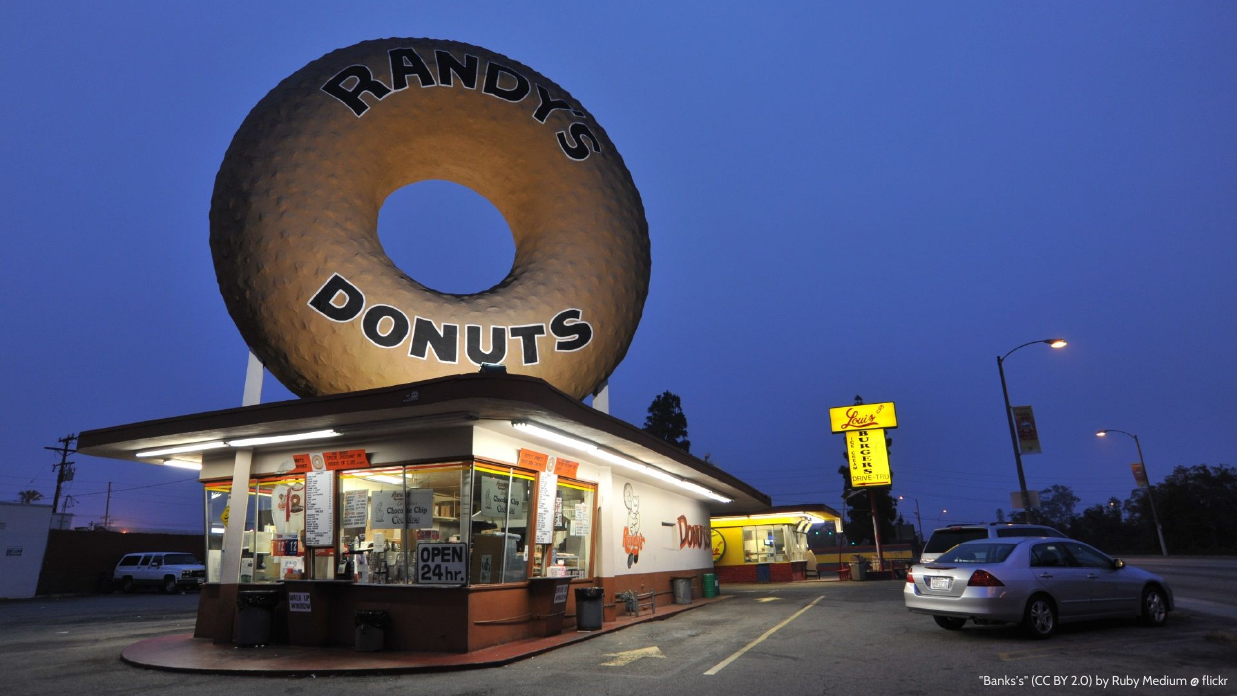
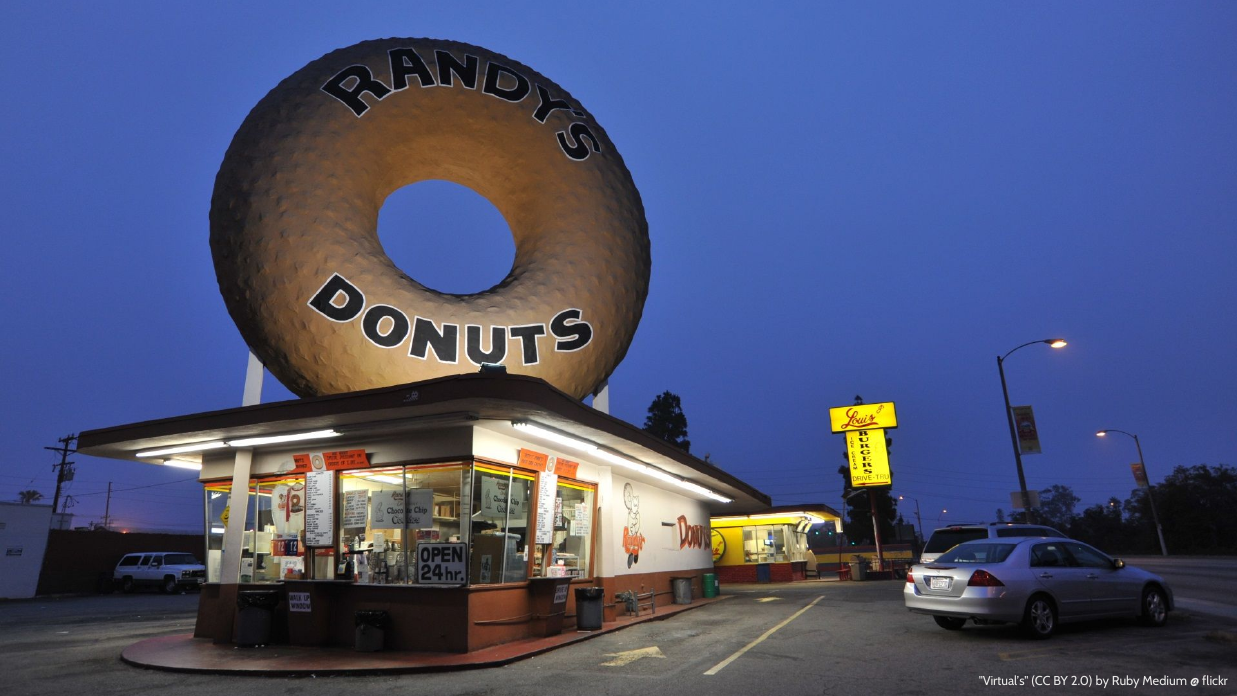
Banks’s: Banks’s -> Virtual’s
